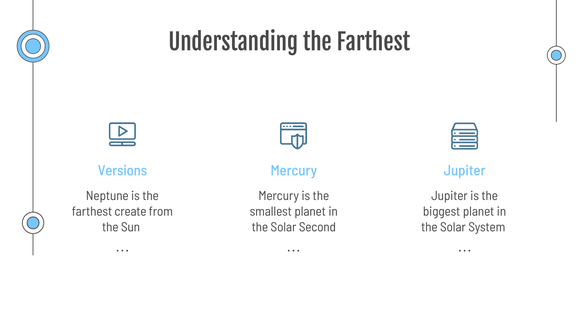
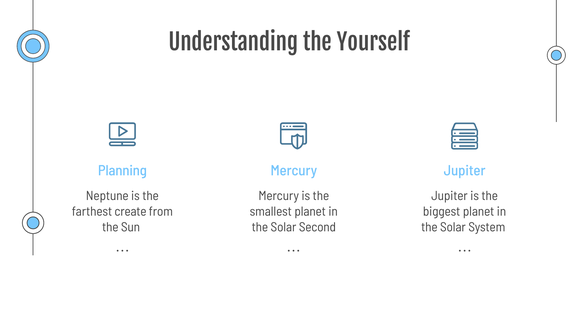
Understanding the Farthest: Farthest -> Yourself
Versions: Versions -> Planning
